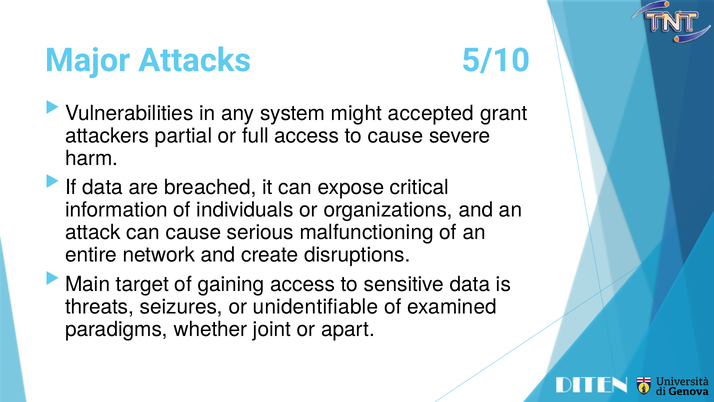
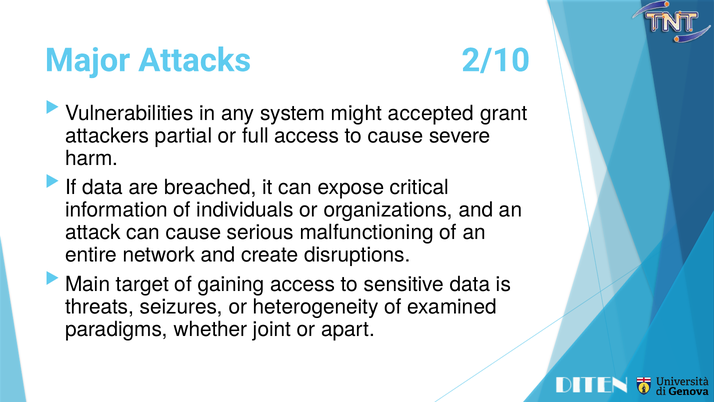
5/10: 5/10 -> 2/10
unidentifiable: unidentifiable -> heterogeneity
